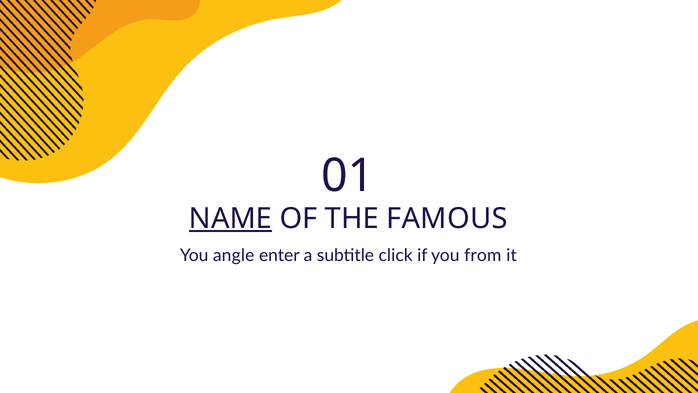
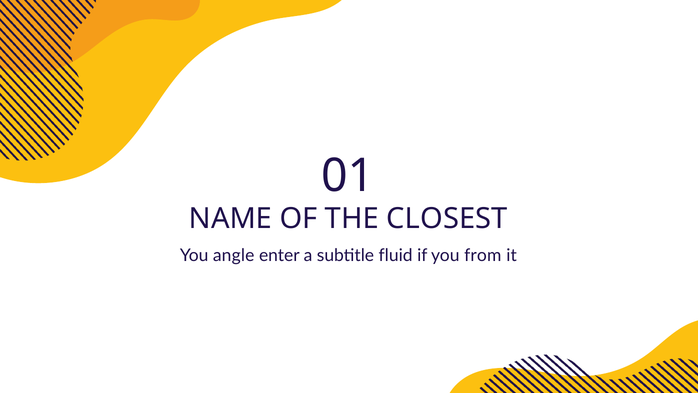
NAME underline: present -> none
FAMOUS: FAMOUS -> CLOSEST
click: click -> fluid
